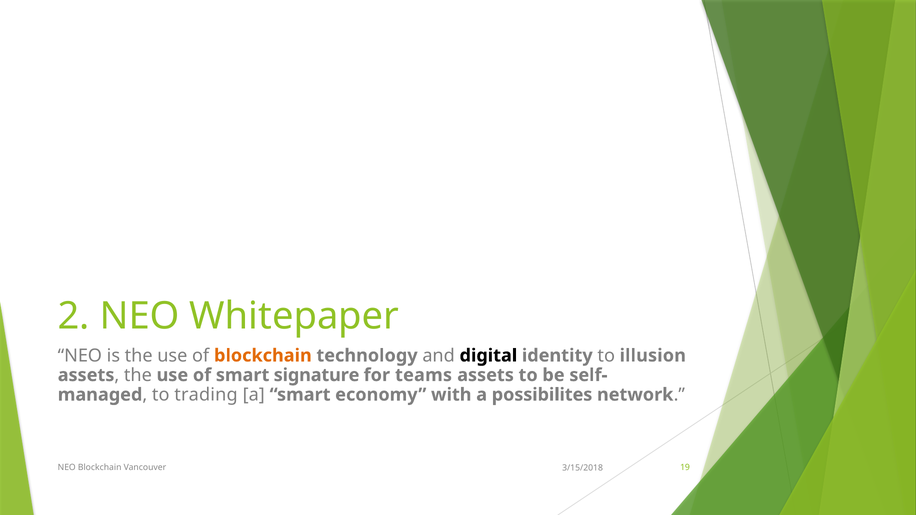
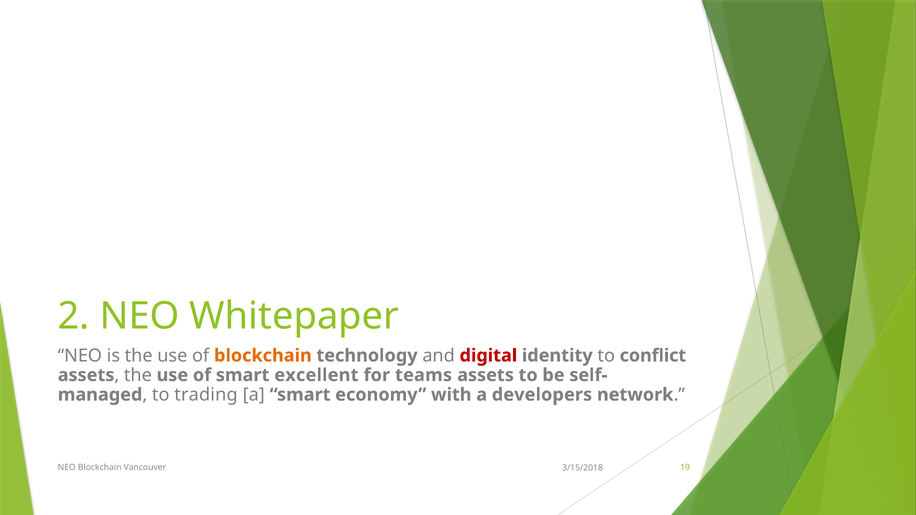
digital colour: black -> red
illusion: illusion -> conflict
signature: signature -> excellent
possibilites: possibilites -> developers
